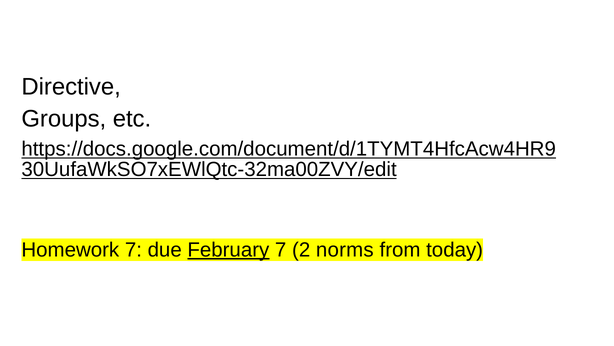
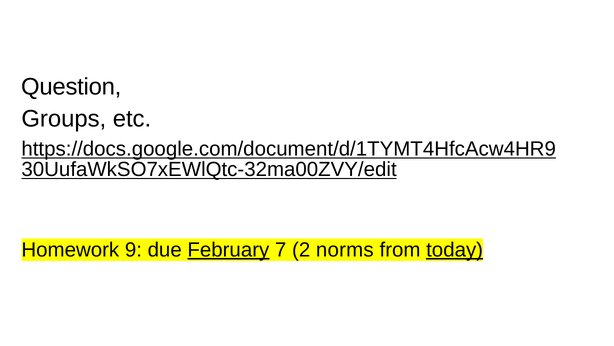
Directive: Directive -> Question
Homework 7: 7 -> 9
today underline: none -> present
